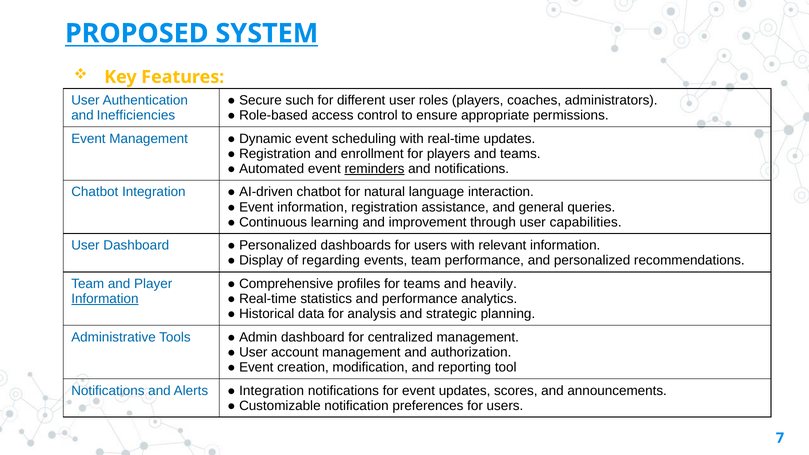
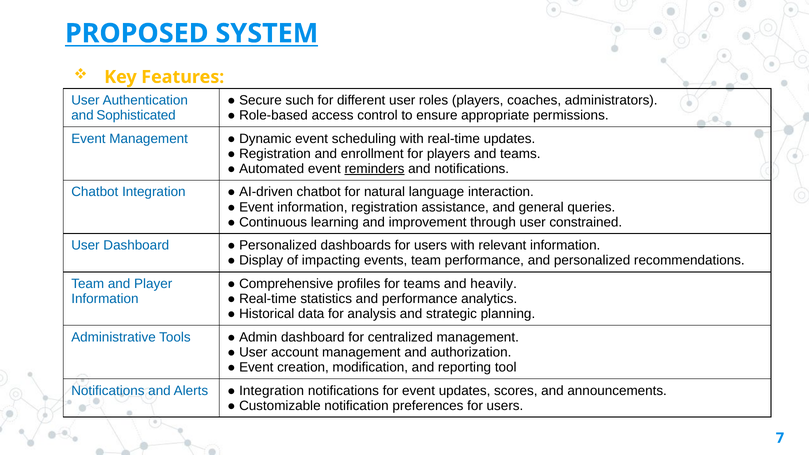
Inefficiencies: Inefficiencies -> Sophisticated
capabilities: capabilities -> constrained
regarding: regarding -> impacting
Information at (105, 299) underline: present -> none
